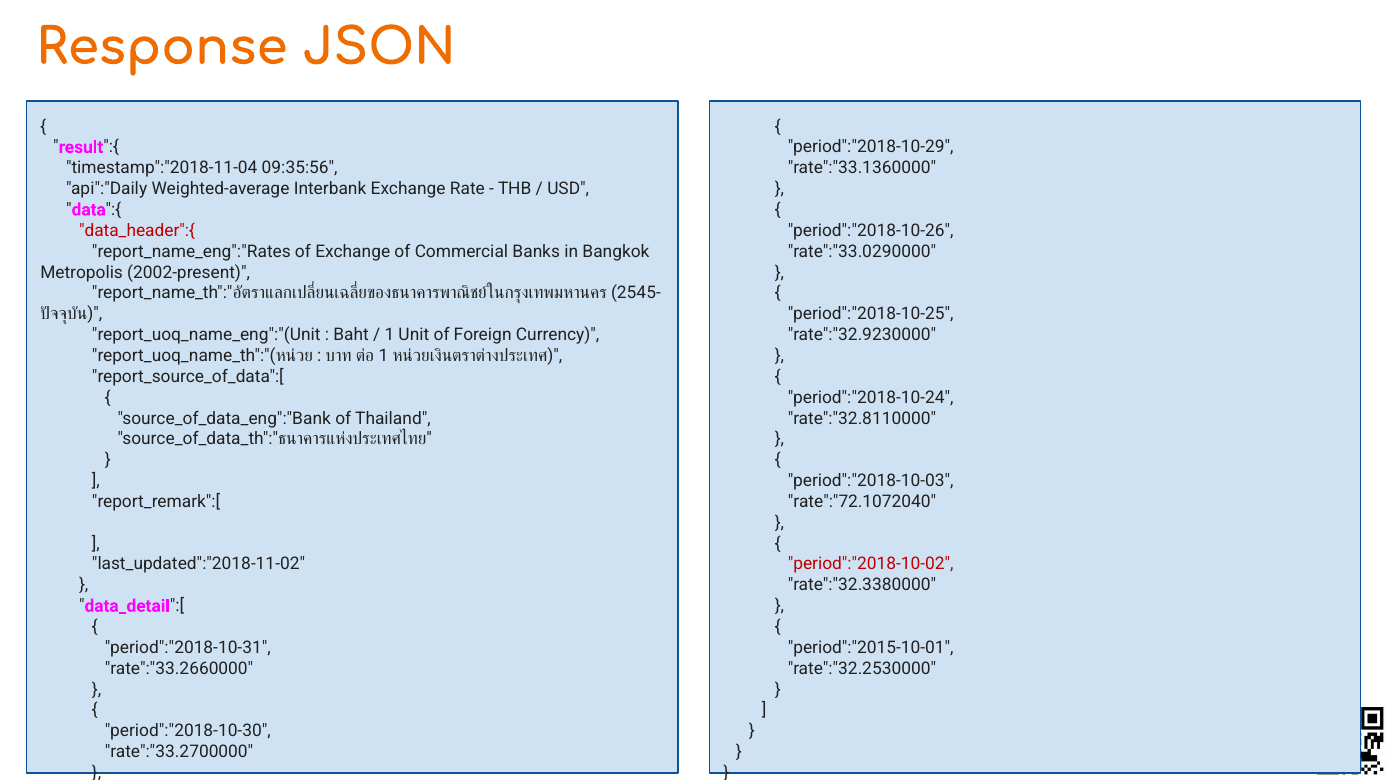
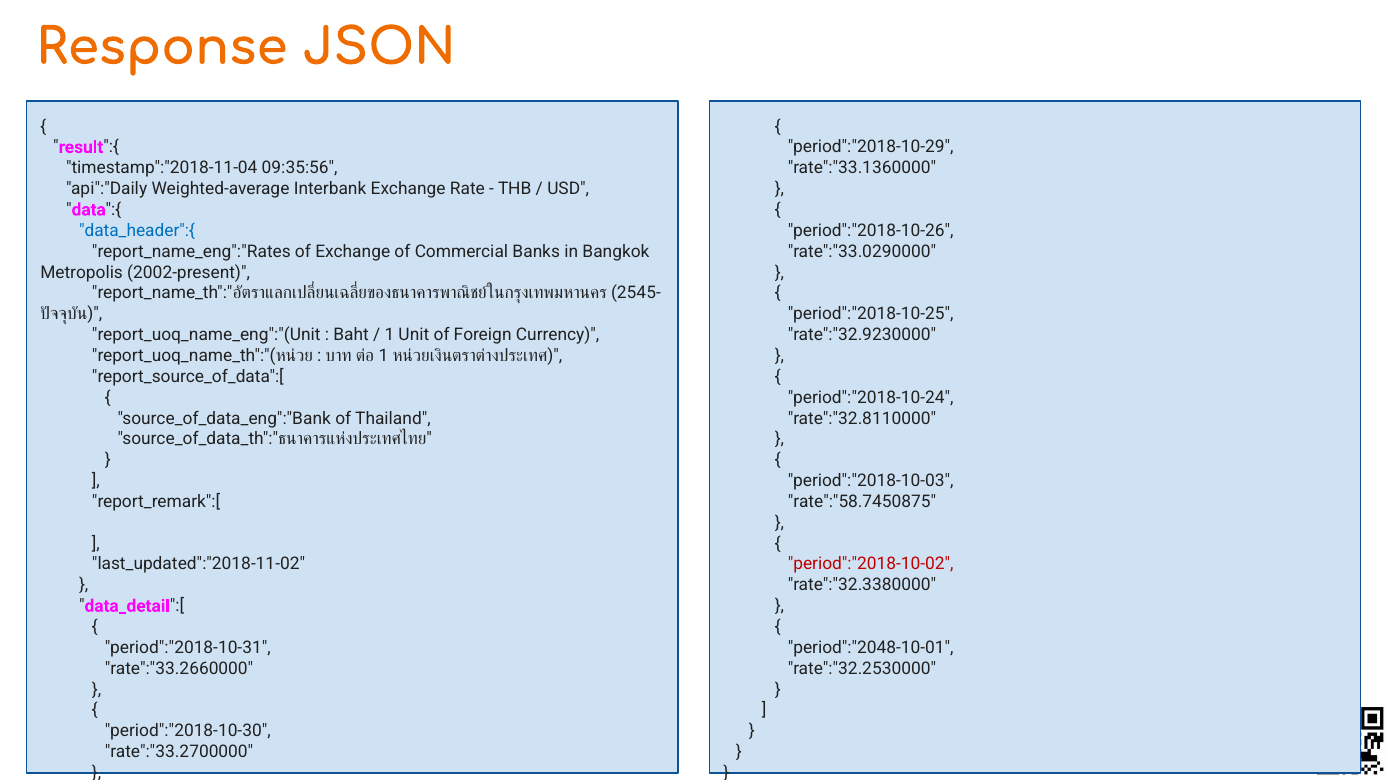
data_header":{ colour: red -> blue
rate":"72.1072040: rate":"72.1072040 -> rate":"58.7450875
period":"2015-10-01: period":"2015-10-01 -> period":"2048-10-01
